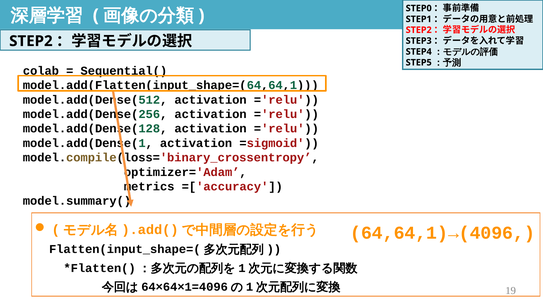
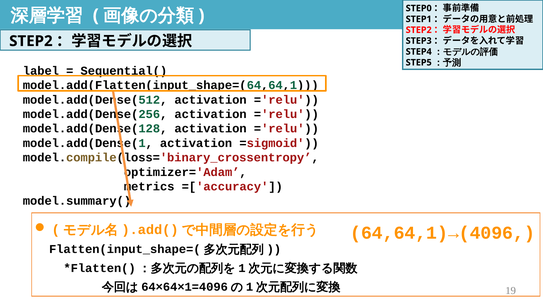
colab: colab -> label
